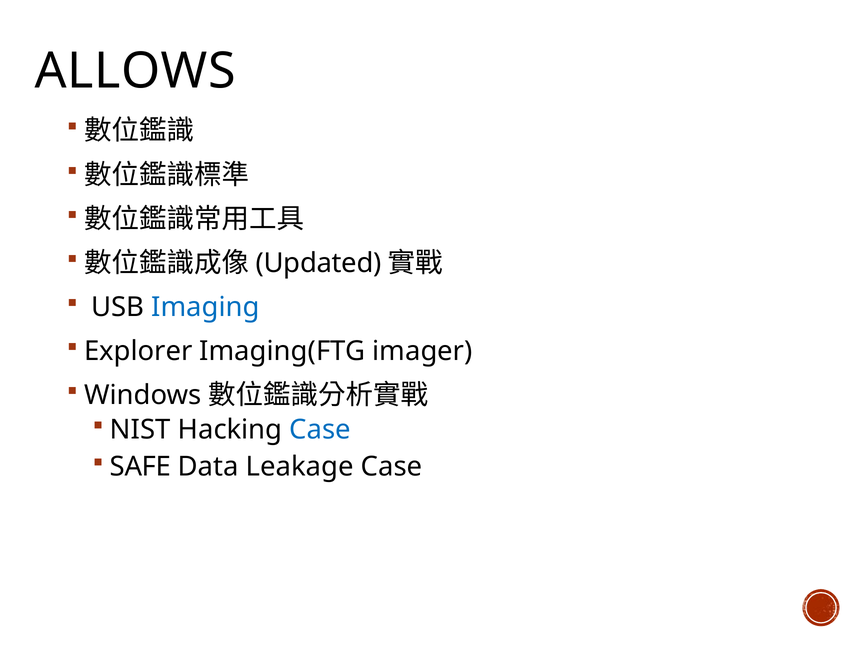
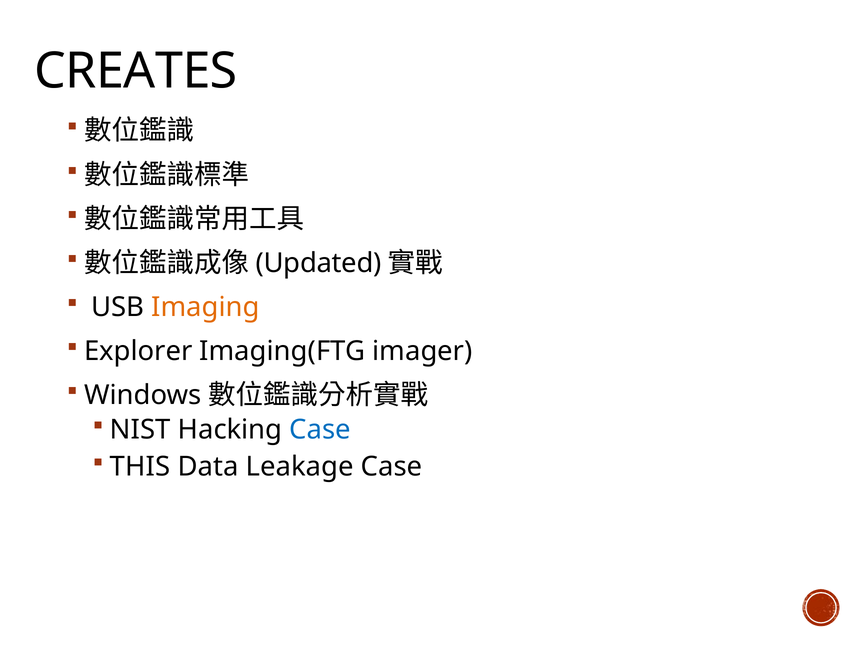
ALLOWS: ALLOWS -> CREATES
Imaging colour: blue -> orange
SAFE: SAFE -> THIS
